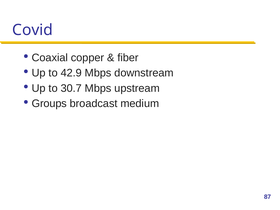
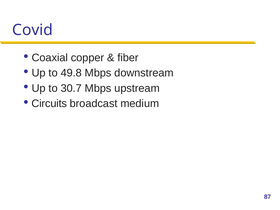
42.9: 42.9 -> 49.8
Groups: Groups -> Circuits
